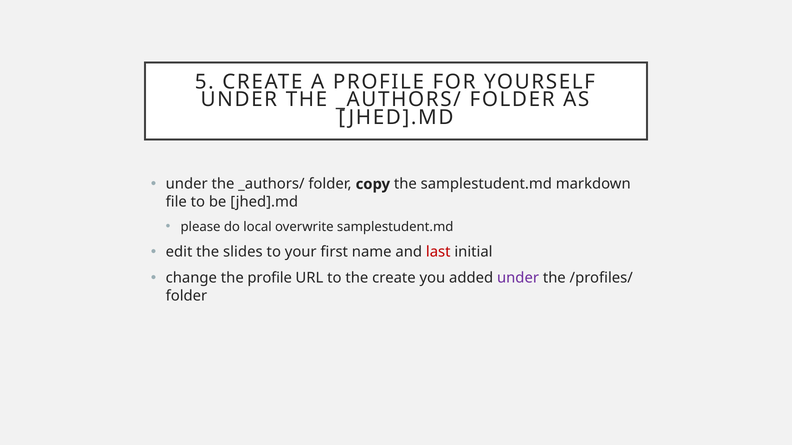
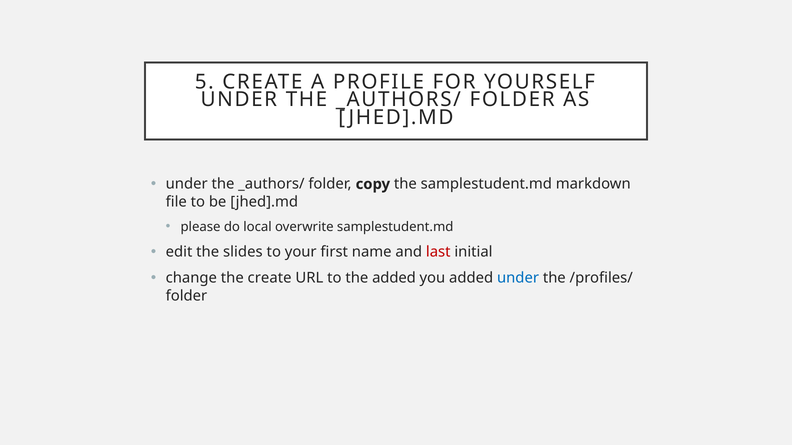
the profile: profile -> create
the create: create -> added
under at (518, 278) colour: purple -> blue
